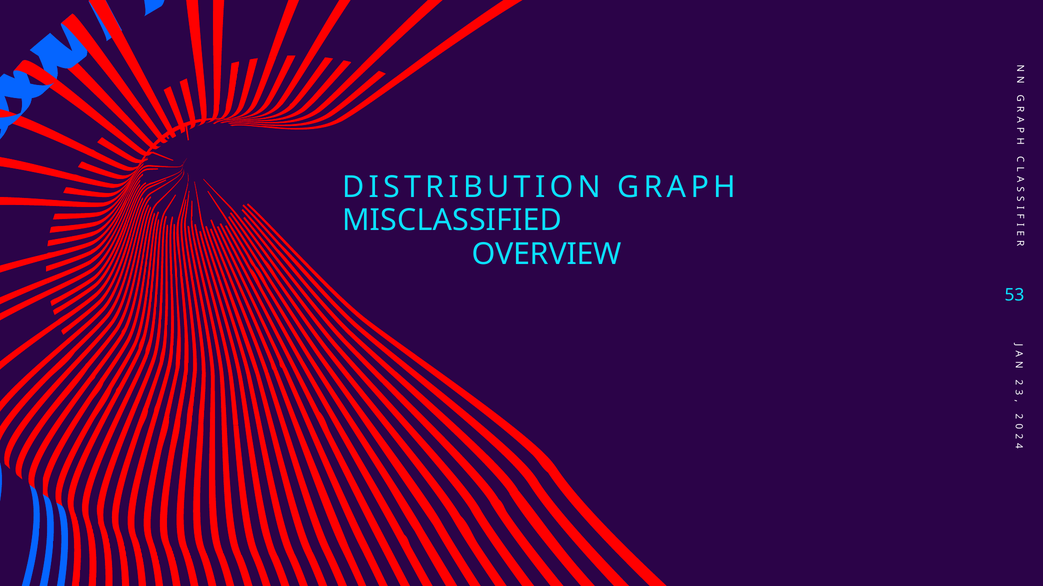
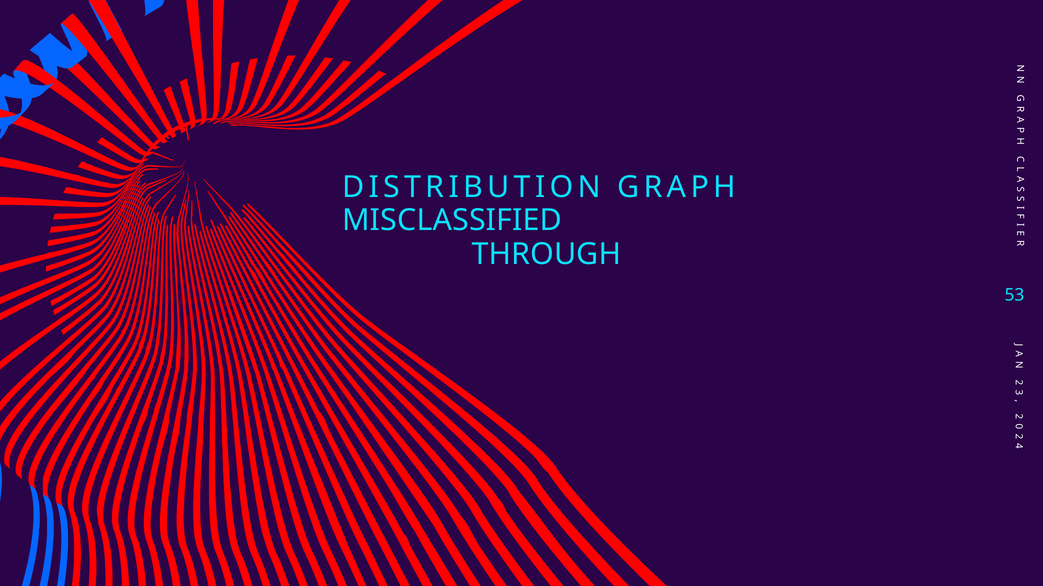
OVERVIEW: OVERVIEW -> THROUGH
